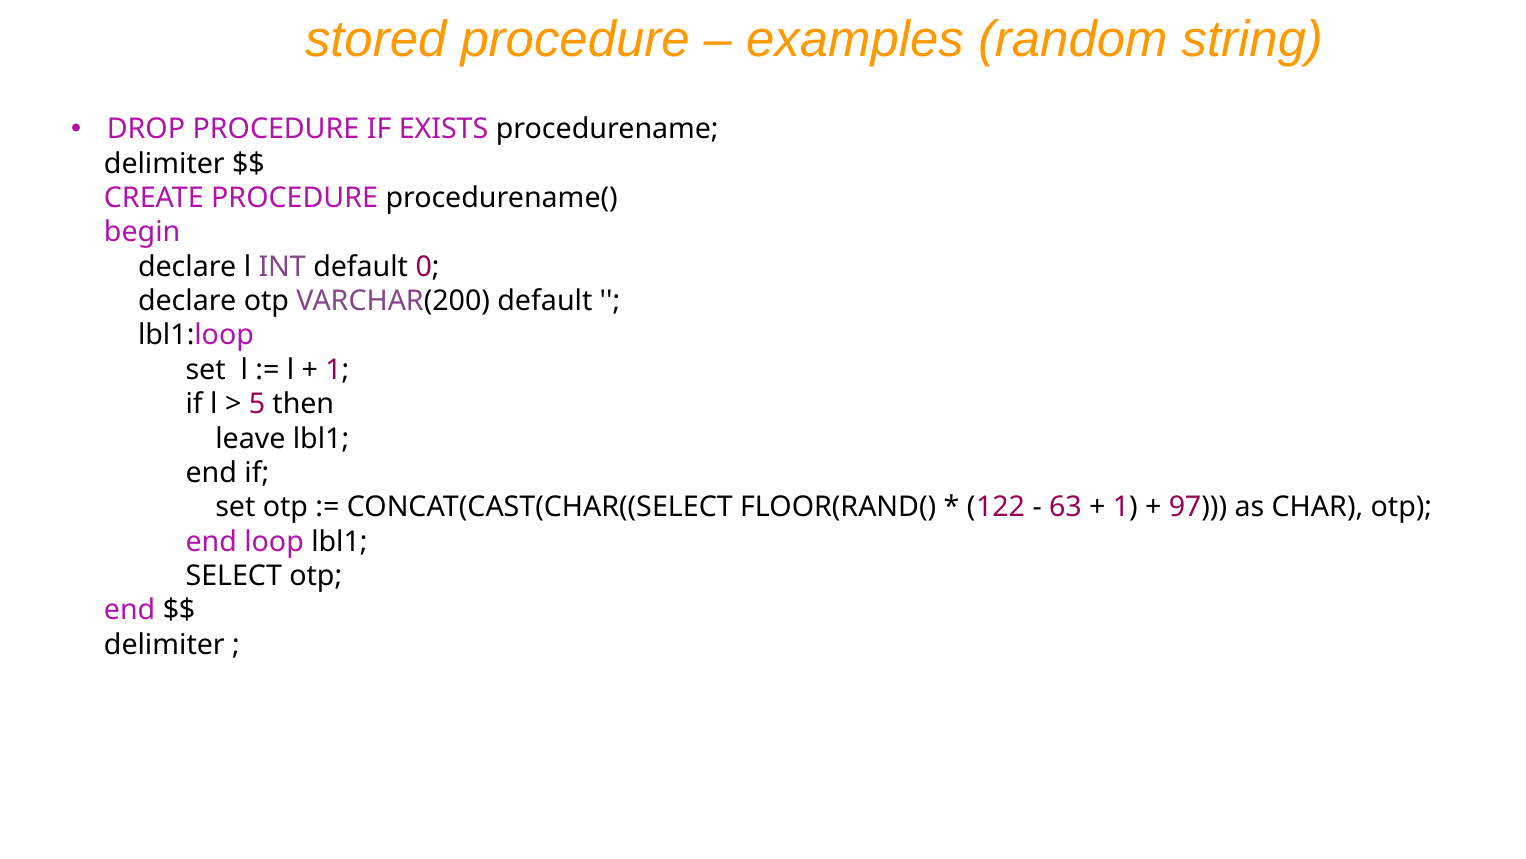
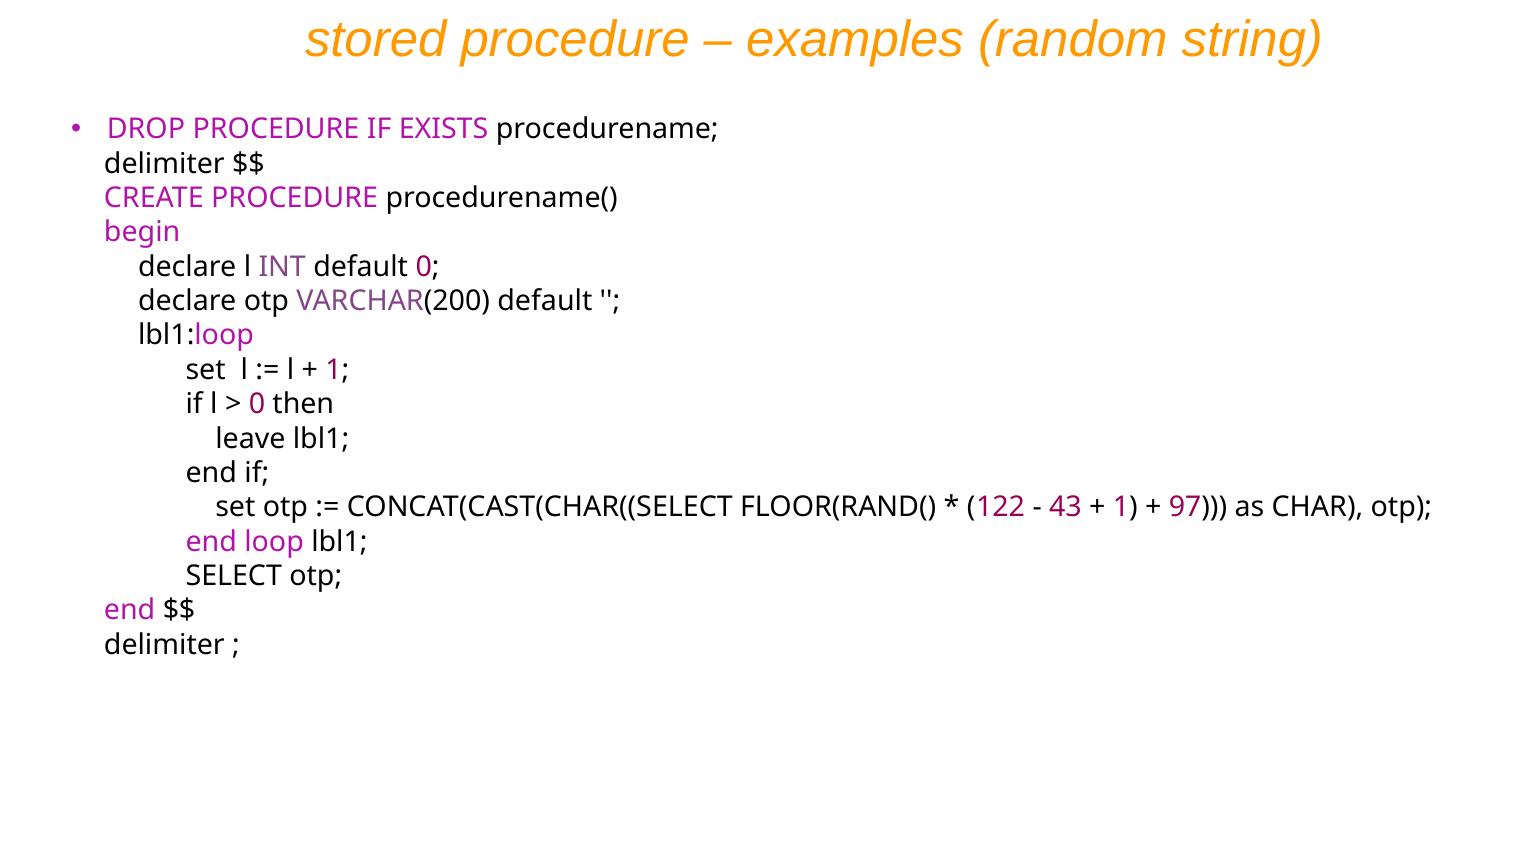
5 at (257, 404): 5 -> 0
63: 63 -> 43
